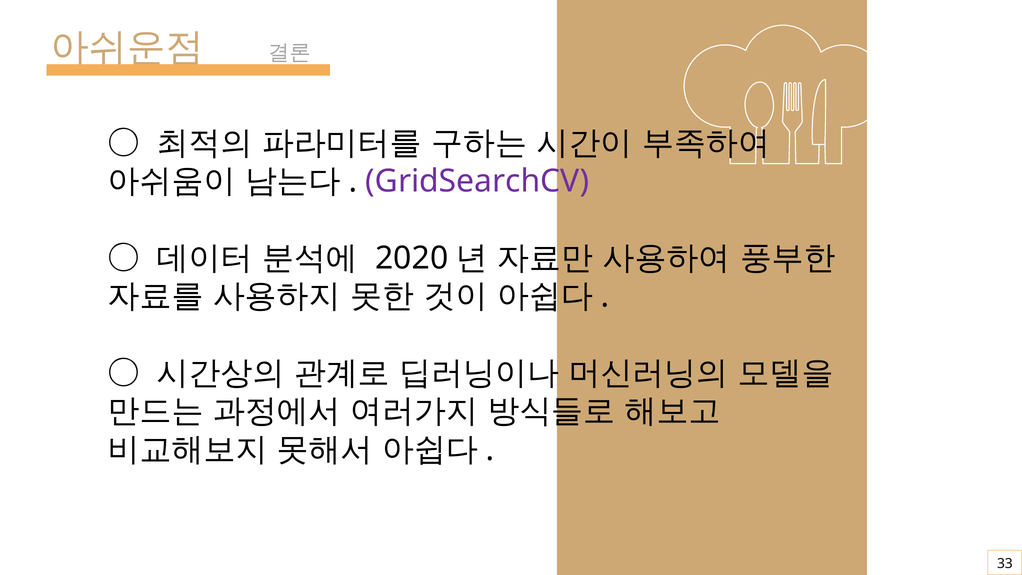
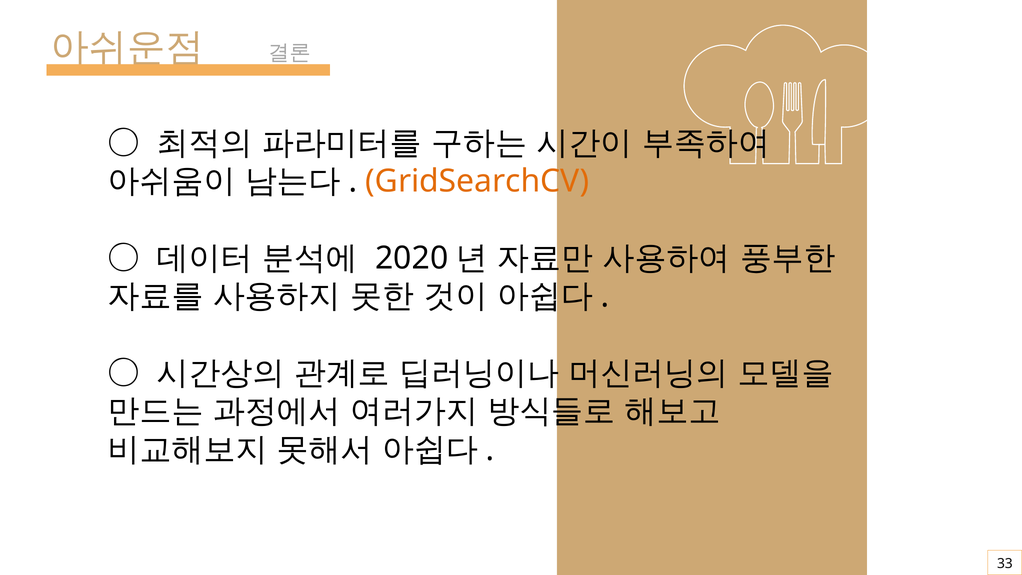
GridSearchCV colour: purple -> orange
